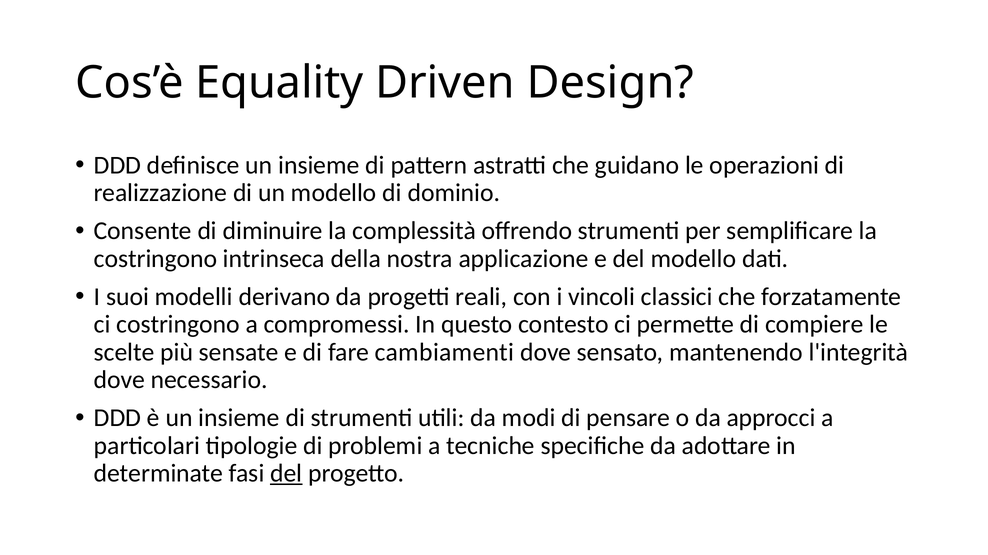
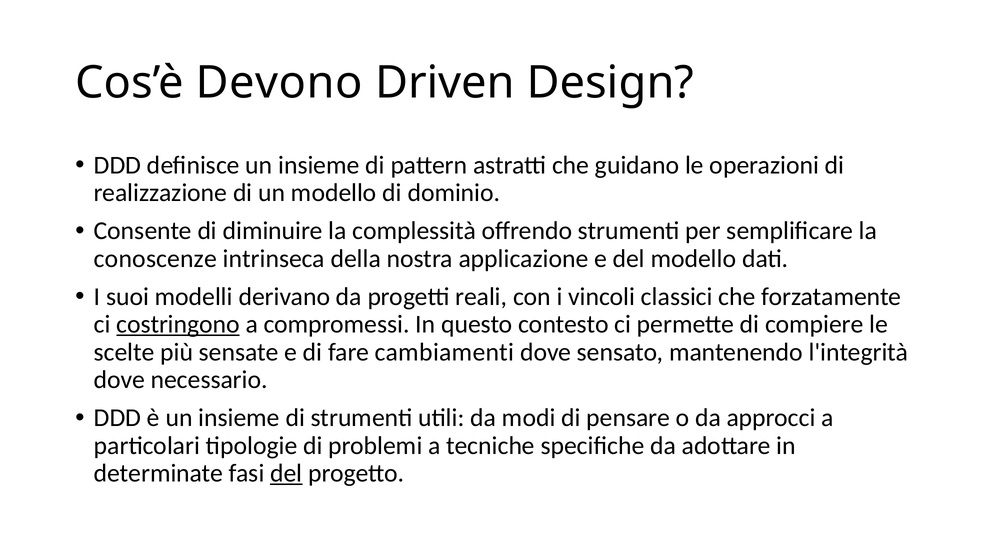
Equality: Equality -> Devono
costringono at (156, 259): costringono -> conoscenze
costringono at (178, 325) underline: none -> present
